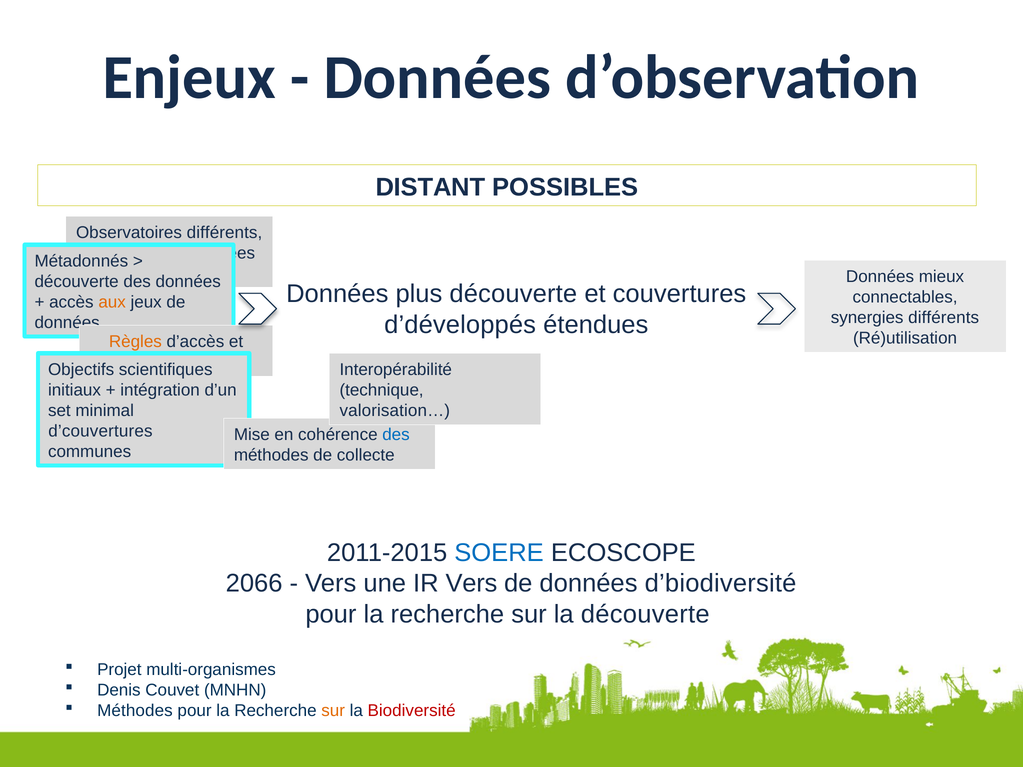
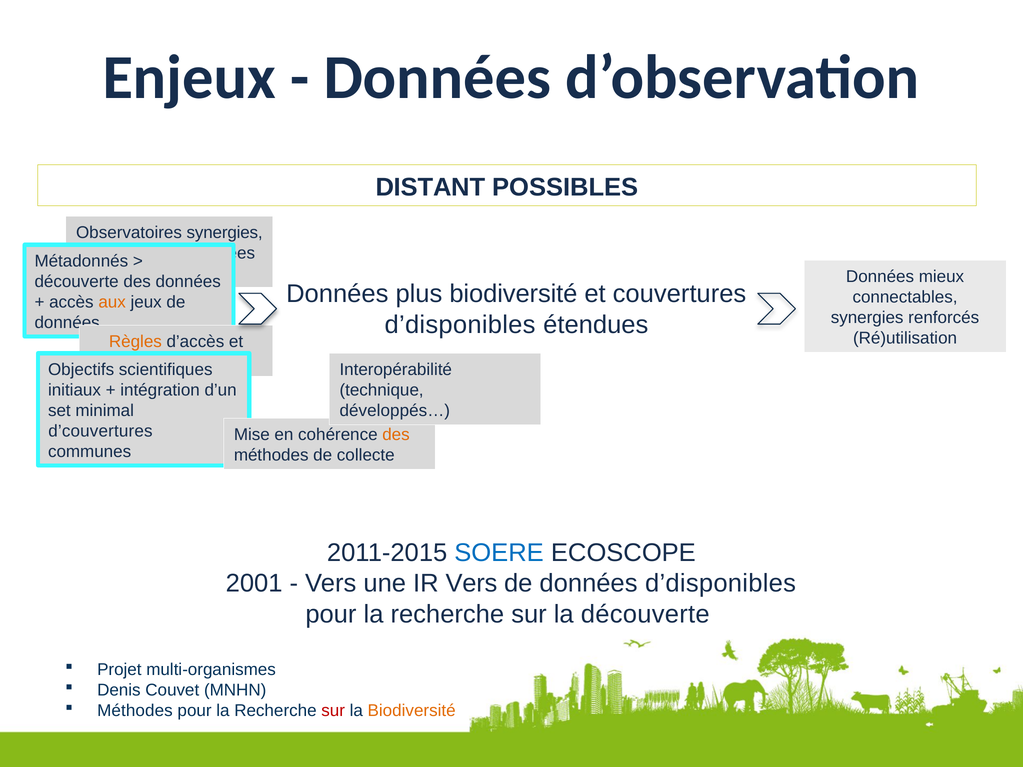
Observatoires différents: différents -> synergies
plus découverte: découverte -> biodiversité
synergies différents: différents -> renforcés
d’développés at (460, 325): d’développés -> d’disponibles
valorisation…: valorisation… -> développés…
des at (396, 435) colour: blue -> orange
2066: 2066 -> 2001
données d’biodiversité: d’biodiversité -> d’disponibles
sur at (333, 711) colour: orange -> red
Biodiversité at (412, 711) colour: red -> orange
